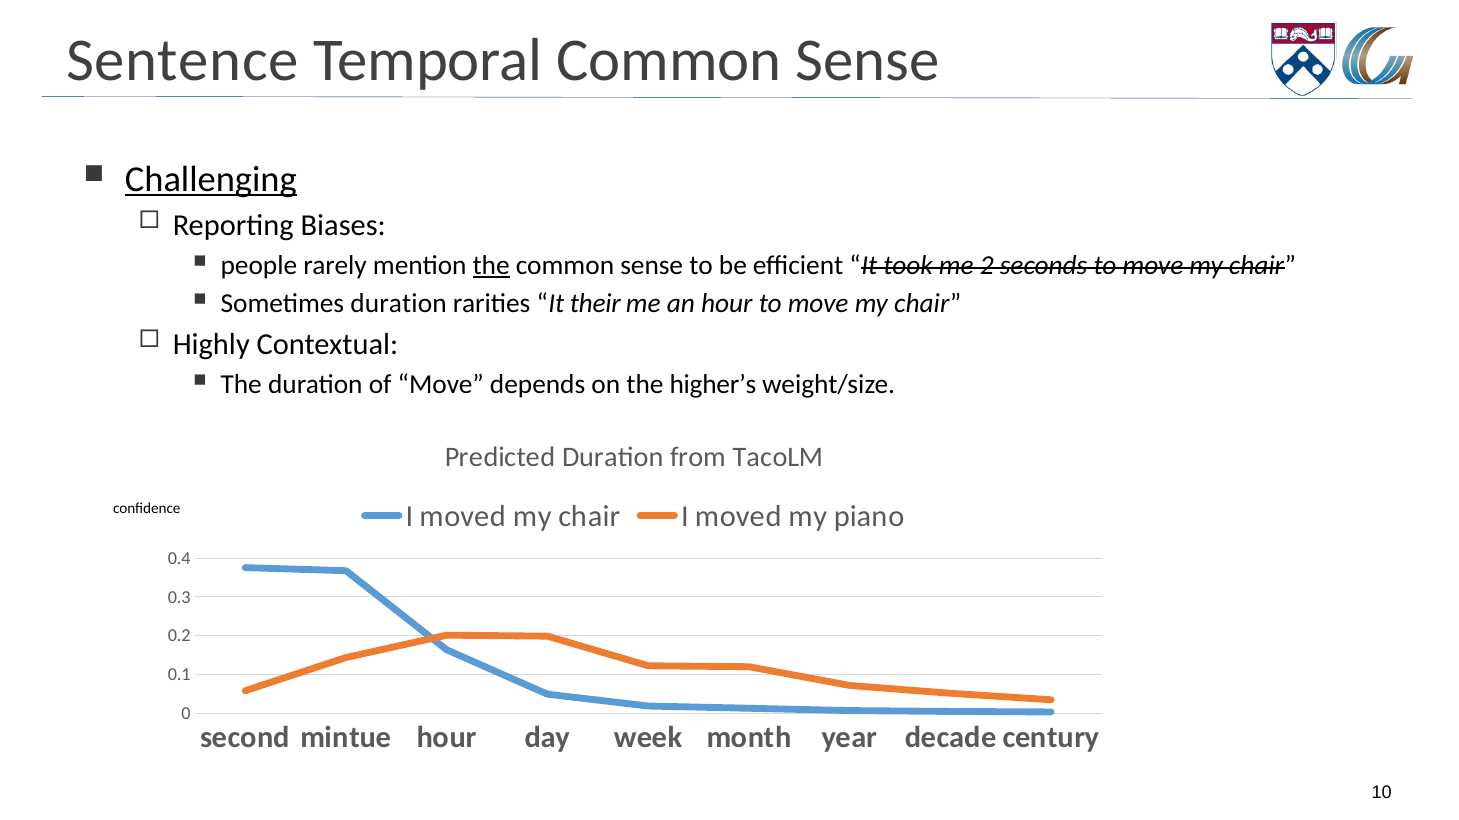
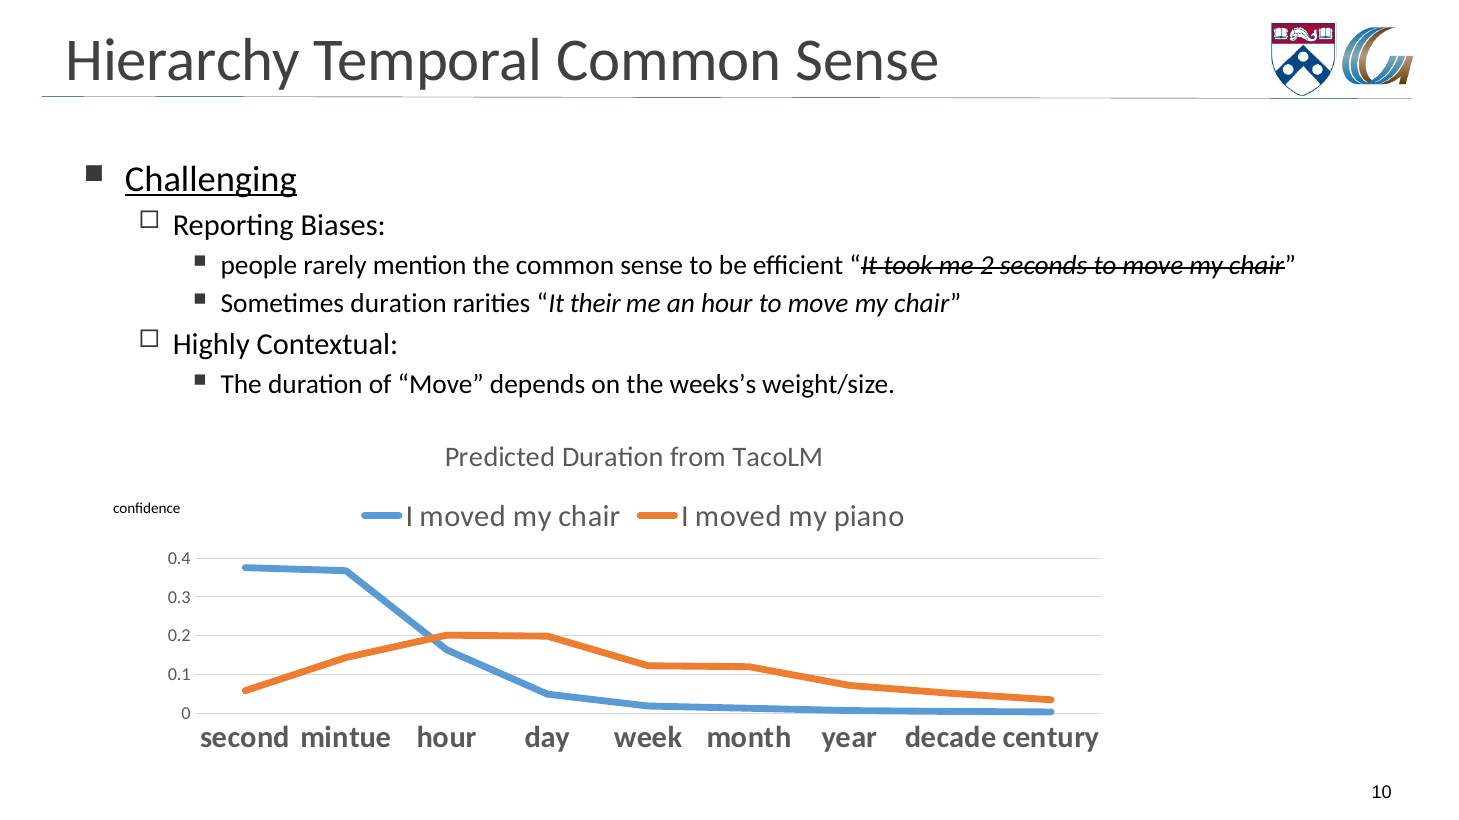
Sentence: Sentence -> Hierarchy
the at (491, 265) underline: present -> none
higher’s: higher’s -> weeks’s
